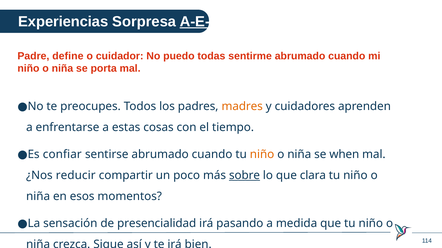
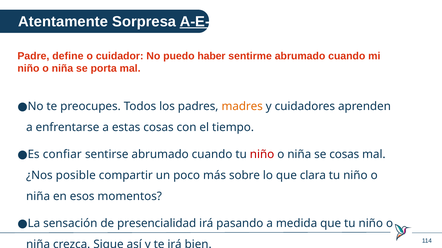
Experiencias: Experiencias -> Atentamente
todas: todas -> haber
niño at (262, 155) colour: orange -> red
se when: when -> cosas
reducir: reducir -> posible
sobre underline: present -> none
